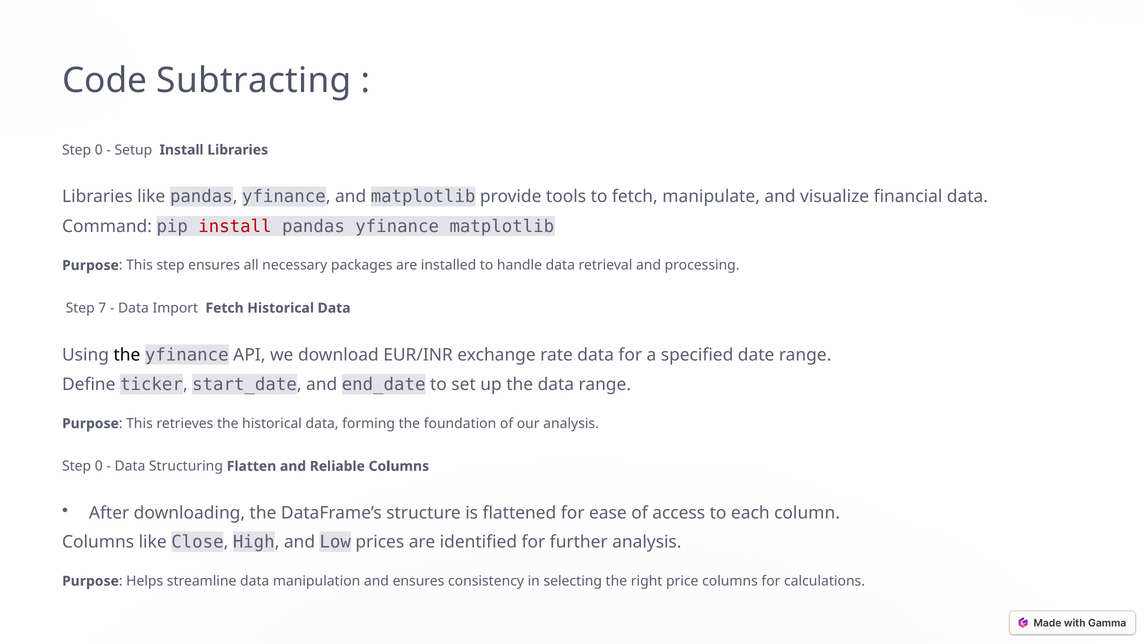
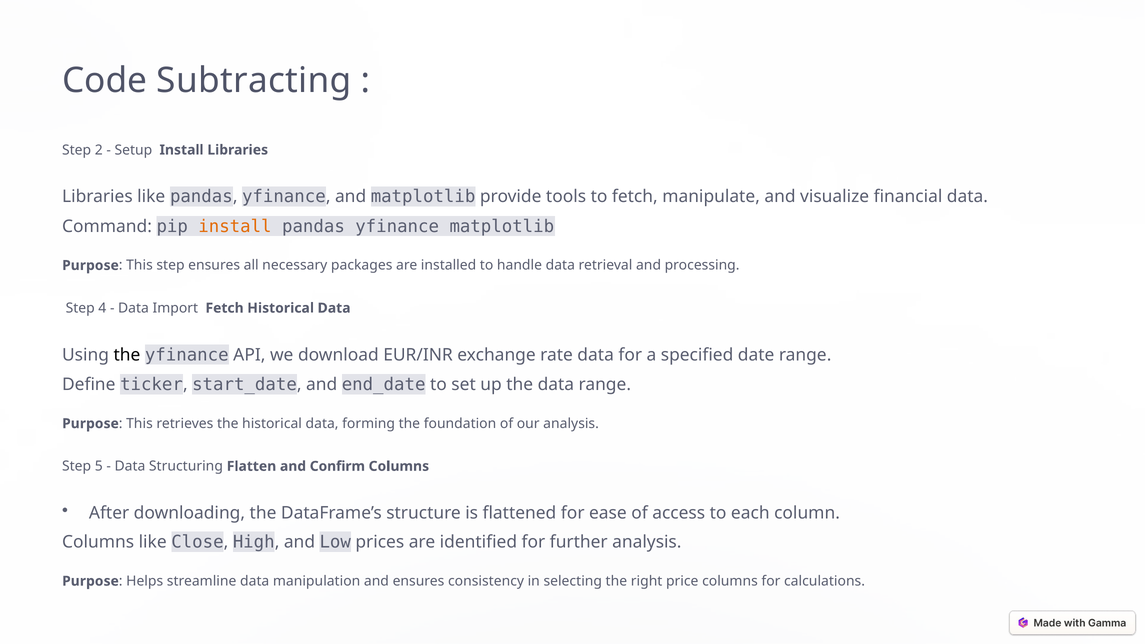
0 at (99, 150): 0 -> 2
install at (235, 226) colour: red -> orange
7: 7 -> 4
0 at (99, 466): 0 -> 5
Reliable: Reliable -> Confirm
